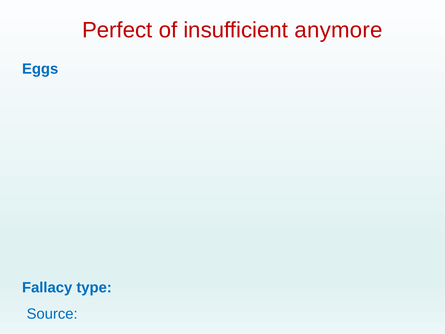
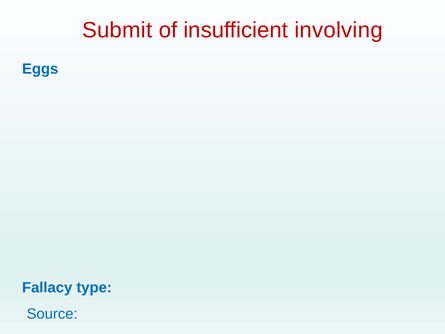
Perfect: Perfect -> Submit
anymore: anymore -> involving
